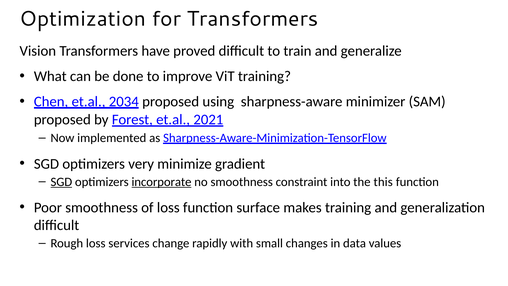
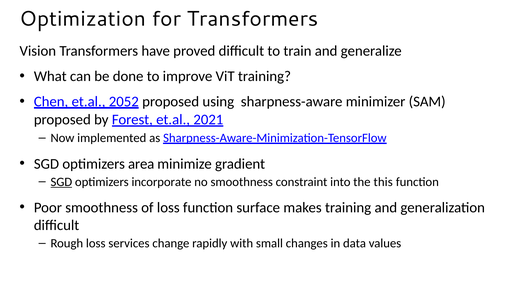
2034: 2034 -> 2052
very: very -> area
incorporate underline: present -> none
